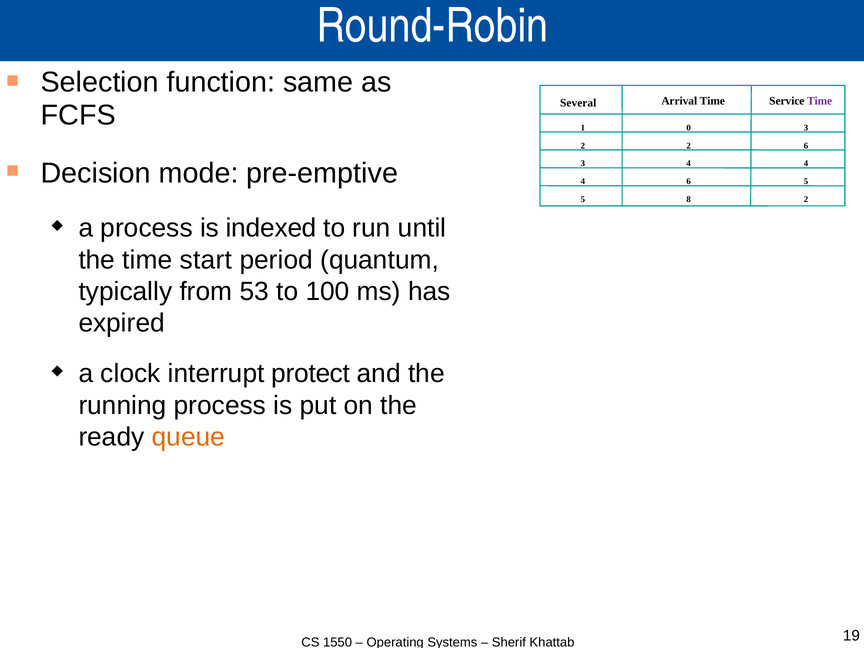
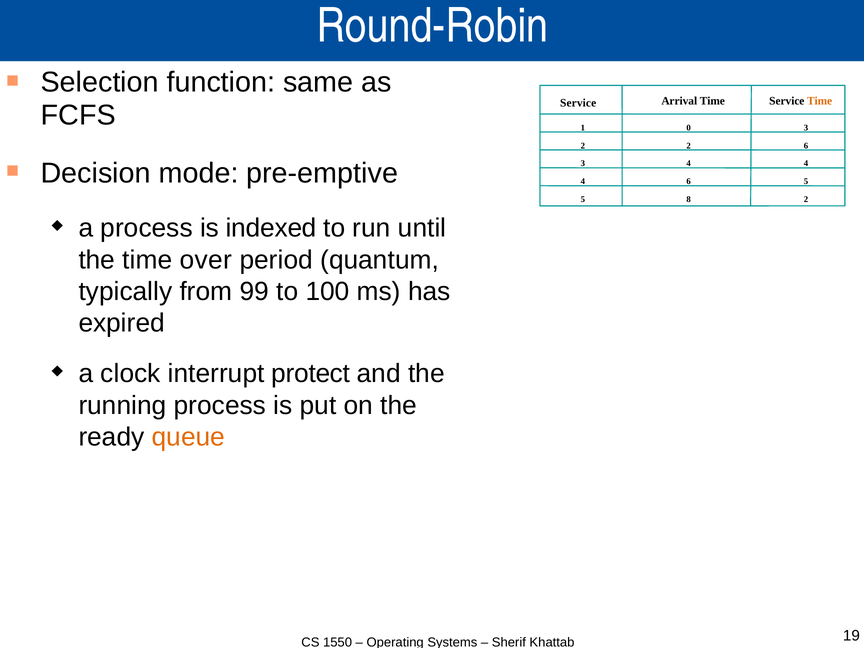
Several at (578, 103): Several -> Service
Time at (820, 101) colour: purple -> orange
start: start -> over
53: 53 -> 99
